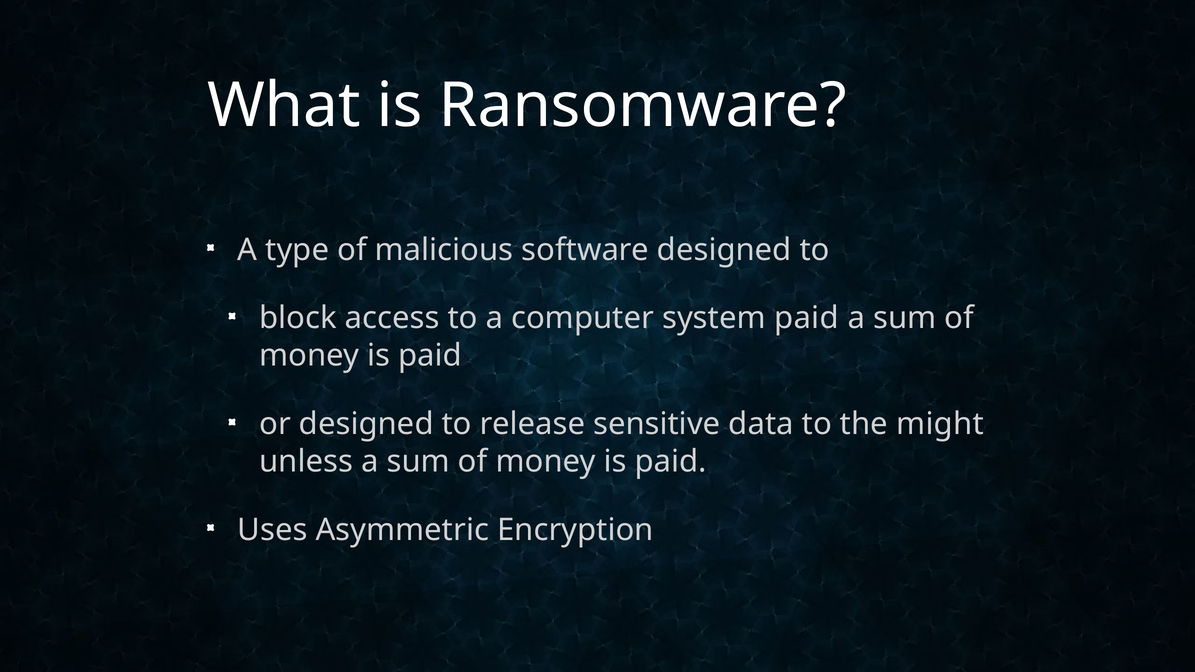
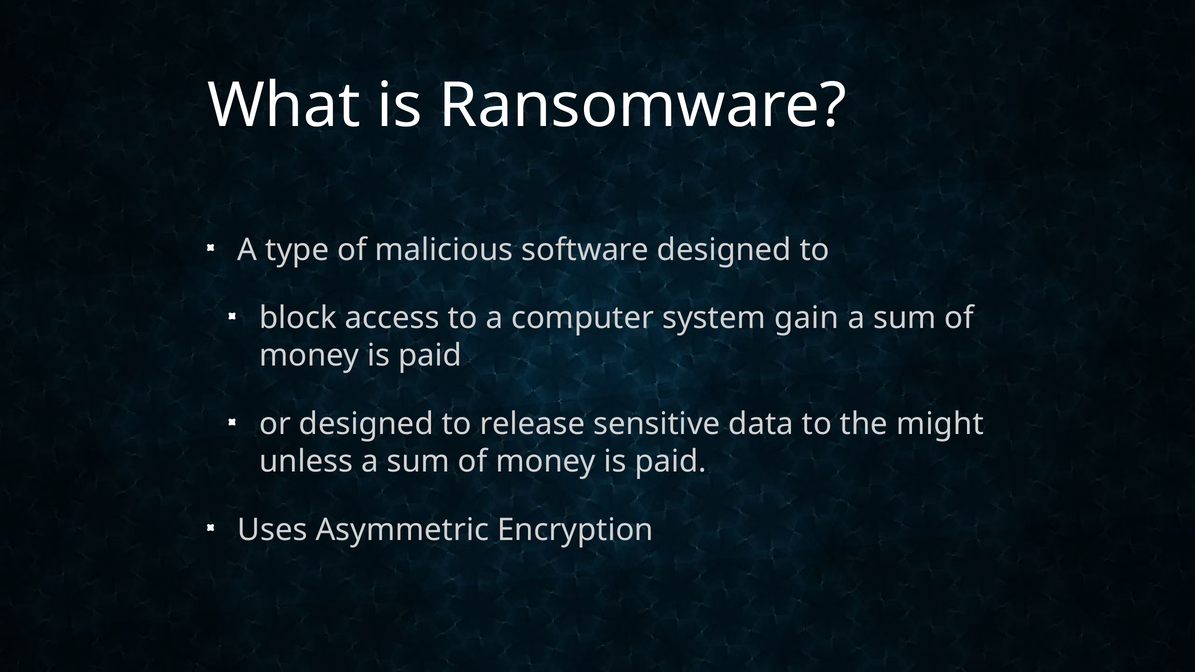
system paid: paid -> gain
